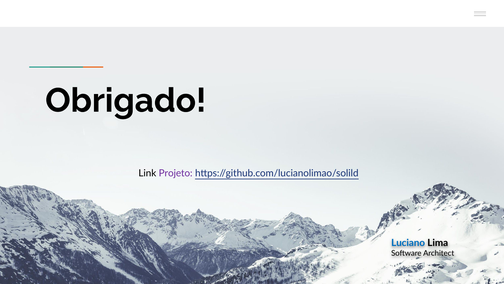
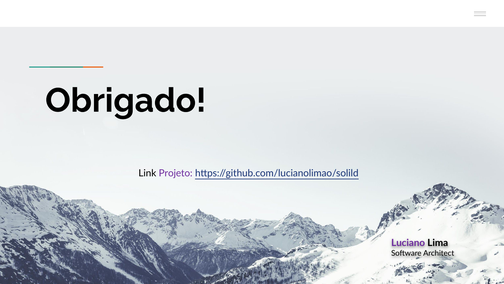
Luciano colour: blue -> purple
